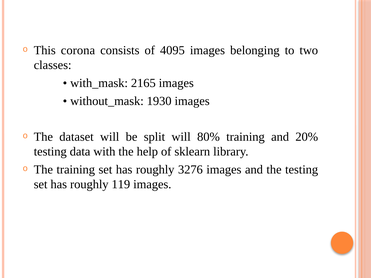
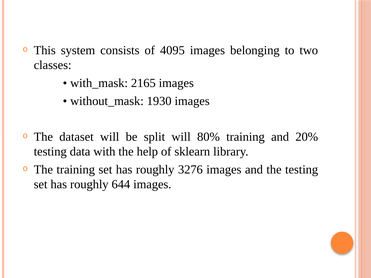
corona: corona -> system
119: 119 -> 644
